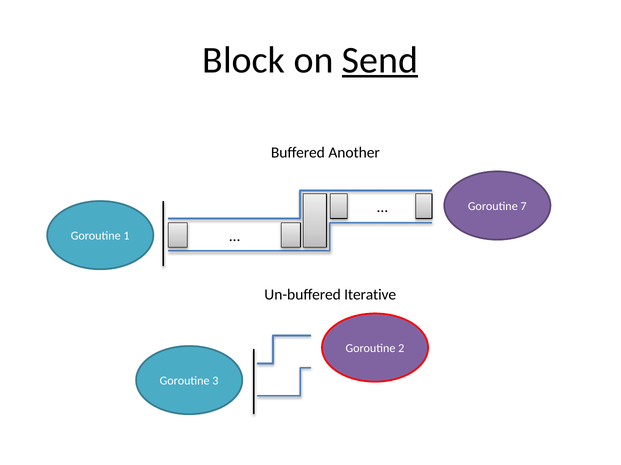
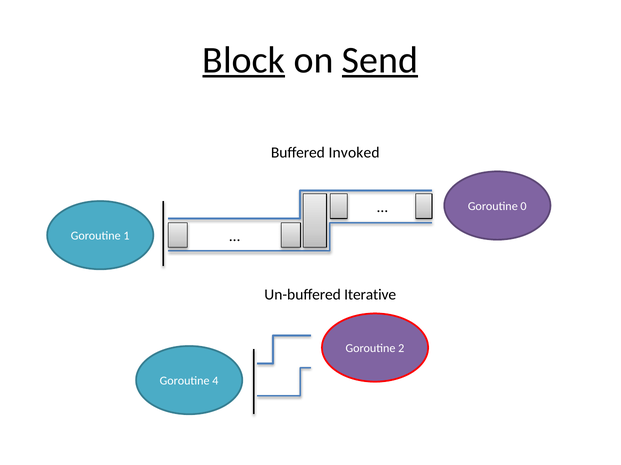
Block underline: none -> present
Another: Another -> Invoked
7: 7 -> 0
3: 3 -> 4
